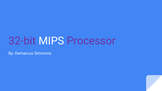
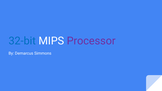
32-bit colour: purple -> blue
